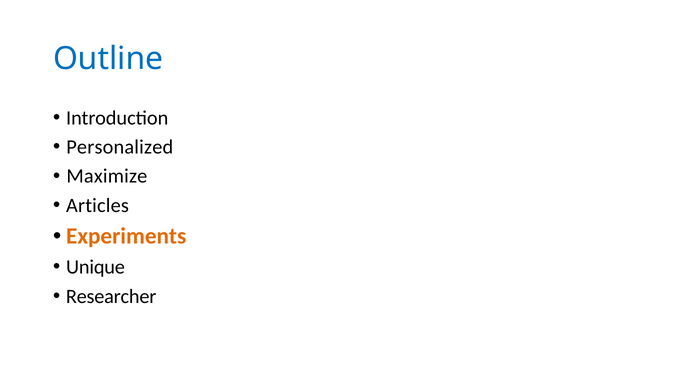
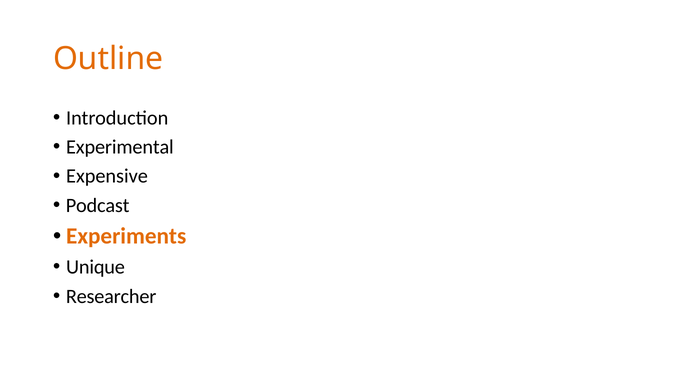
Outline colour: blue -> orange
Personalized: Personalized -> Experimental
Maximize: Maximize -> Expensive
Articles: Articles -> Podcast
